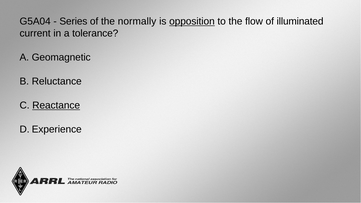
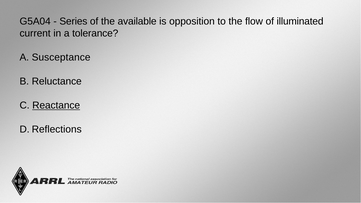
normally: normally -> available
opposition underline: present -> none
Geomagnetic: Geomagnetic -> Susceptance
Experience: Experience -> Reflections
